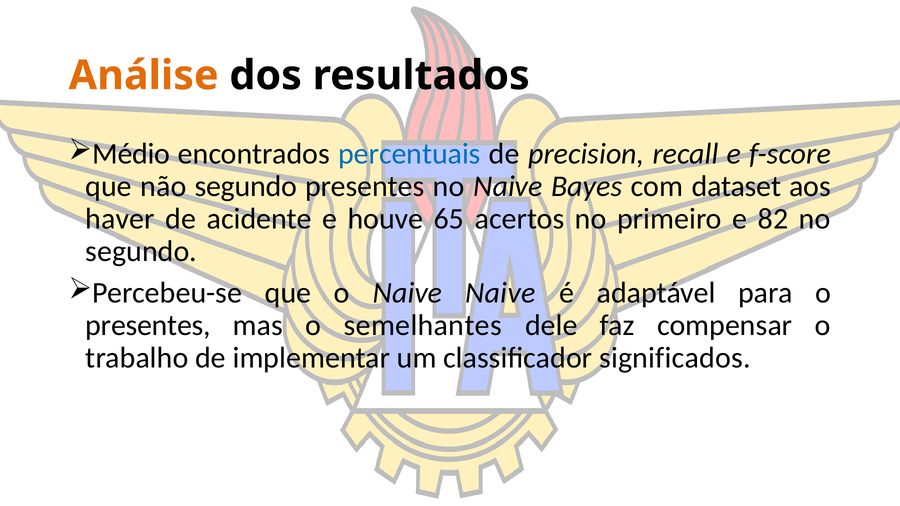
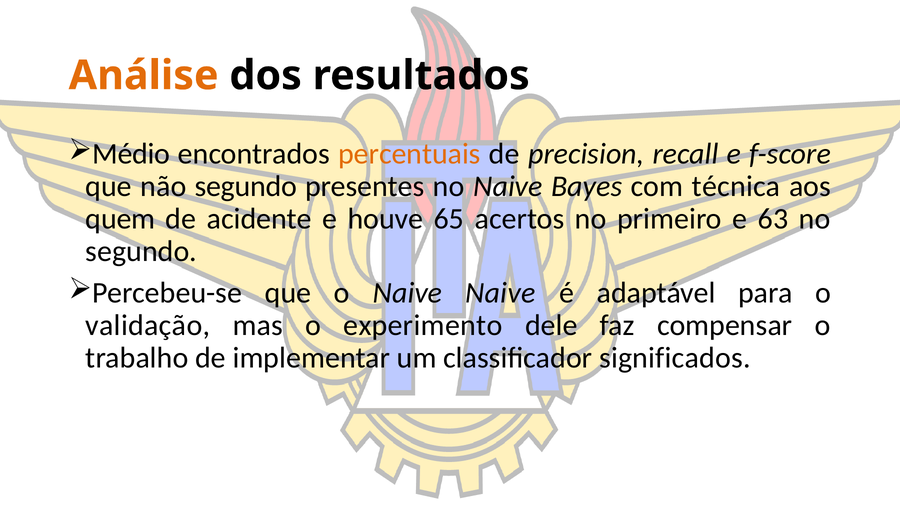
percentuais colour: blue -> orange
dataset: dataset -> técnica
haver: haver -> quem
82: 82 -> 63
presentes at (148, 326): presentes -> validação
semelhantes: semelhantes -> experimento
